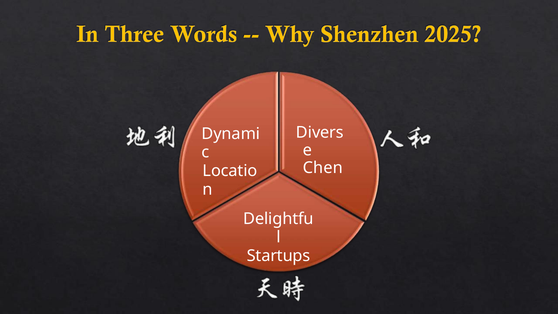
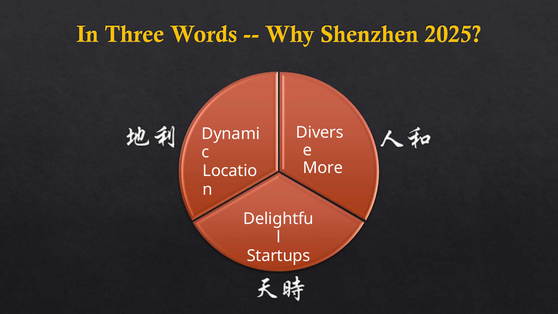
Chen: Chen -> More
